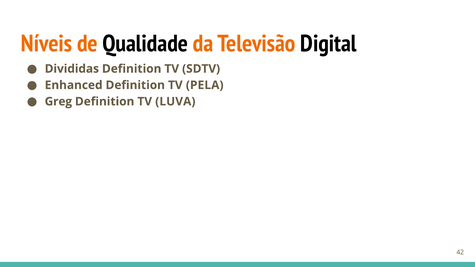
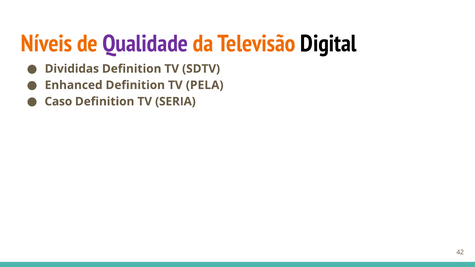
Qualidade colour: black -> purple
Greg: Greg -> Caso
LUVA: LUVA -> SERIA
